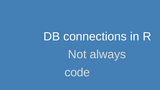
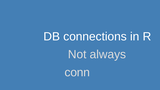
code: code -> conn
